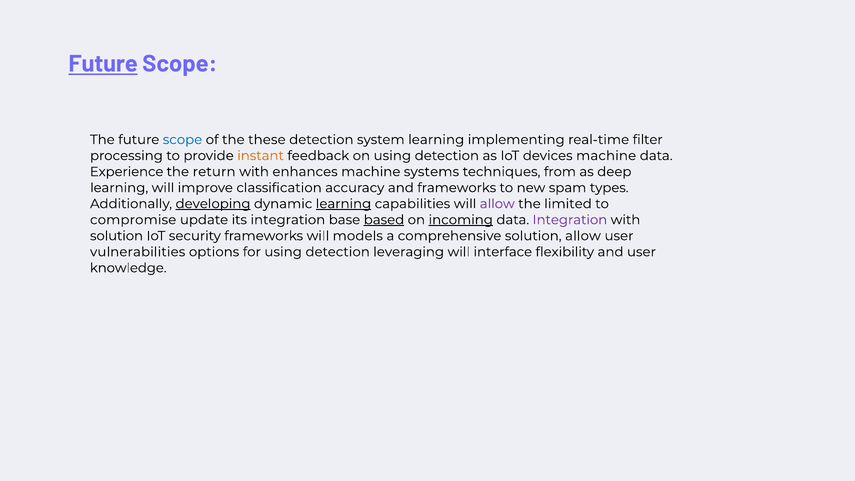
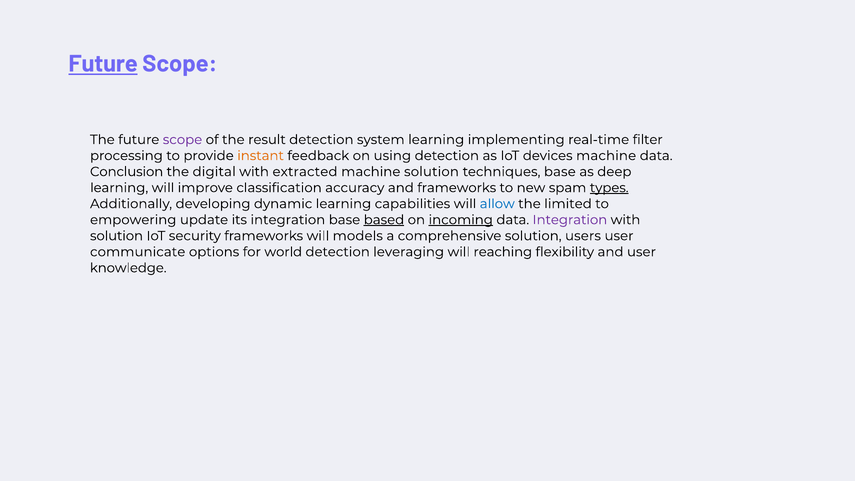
scope at (183, 140) colour: blue -> purple
these: these -> result
Experience: Experience -> Conclusion
return: return -> digital
enhances: enhances -> extracted
machine systems: systems -> solution
techniques from: from -> base
types underline: none -> present
developing underline: present -> none
learning at (344, 204) underline: present -> none
allow at (497, 204) colour: purple -> blue
compromise: compromise -> empowering
solution allow: allow -> users
vulnerabilities: vulnerabilities -> communicate
for using: using -> world
interface: interface -> reaching
